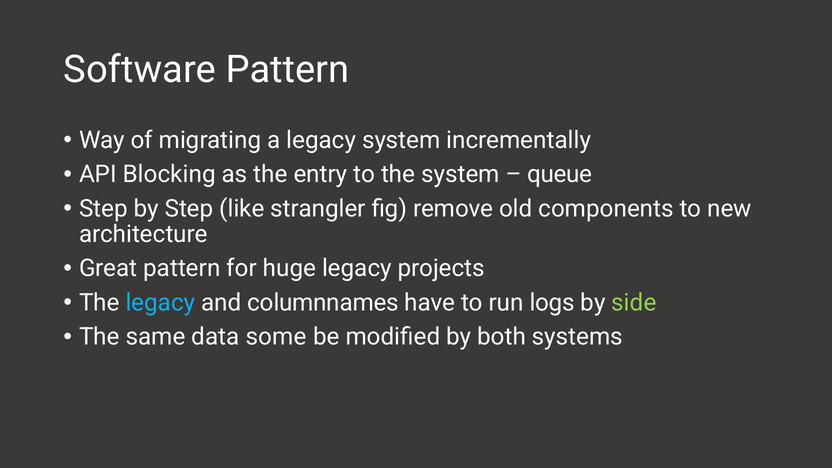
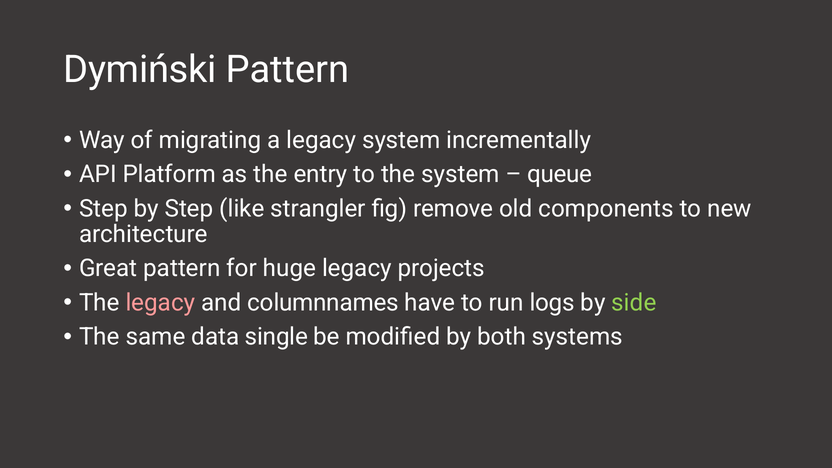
Software: Software -> Dymiński
Blocking: Blocking -> Platform
legacy at (160, 303) colour: light blue -> pink
some: some -> single
